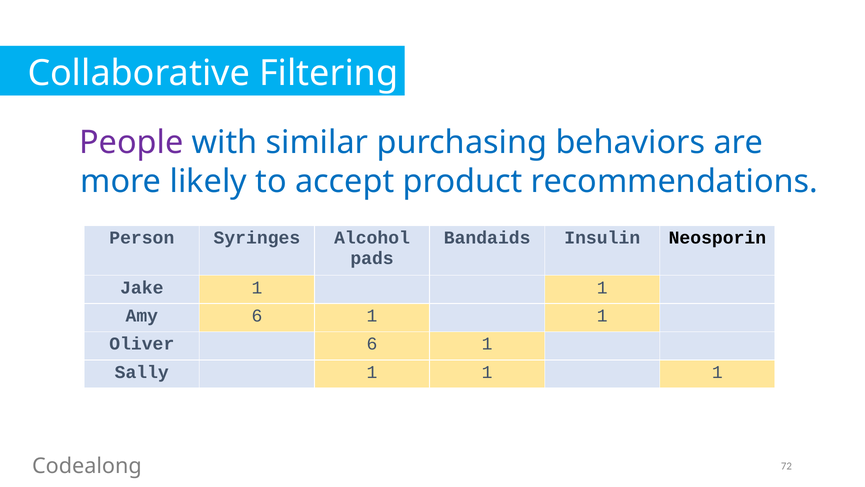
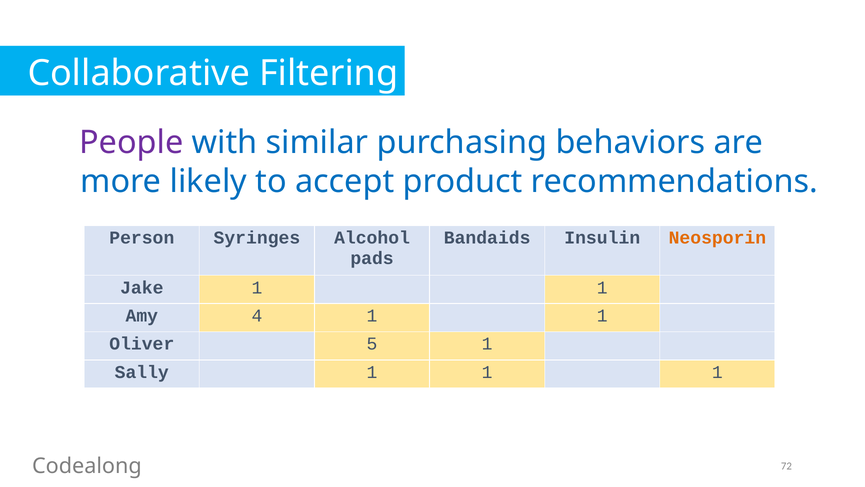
Neosporin colour: black -> orange
Amy 6: 6 -> 4
Oliver 6: 6 -> 5
